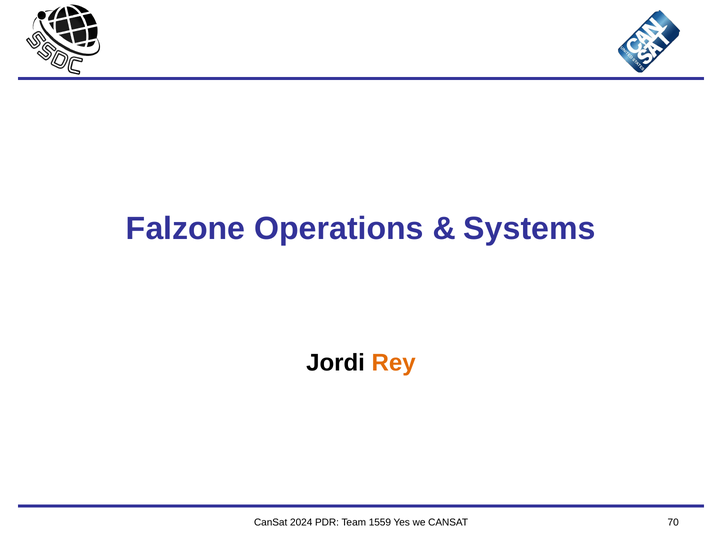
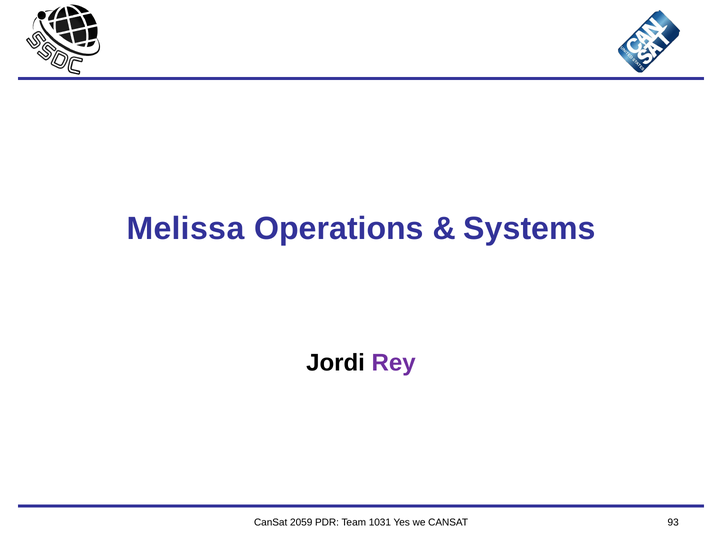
Falzone: Falzone -> Melissa
Rey colour: orange -> purple
2024: 2024 -> 2059
1559: 1559 -> 1031
70: 70 -> 93
